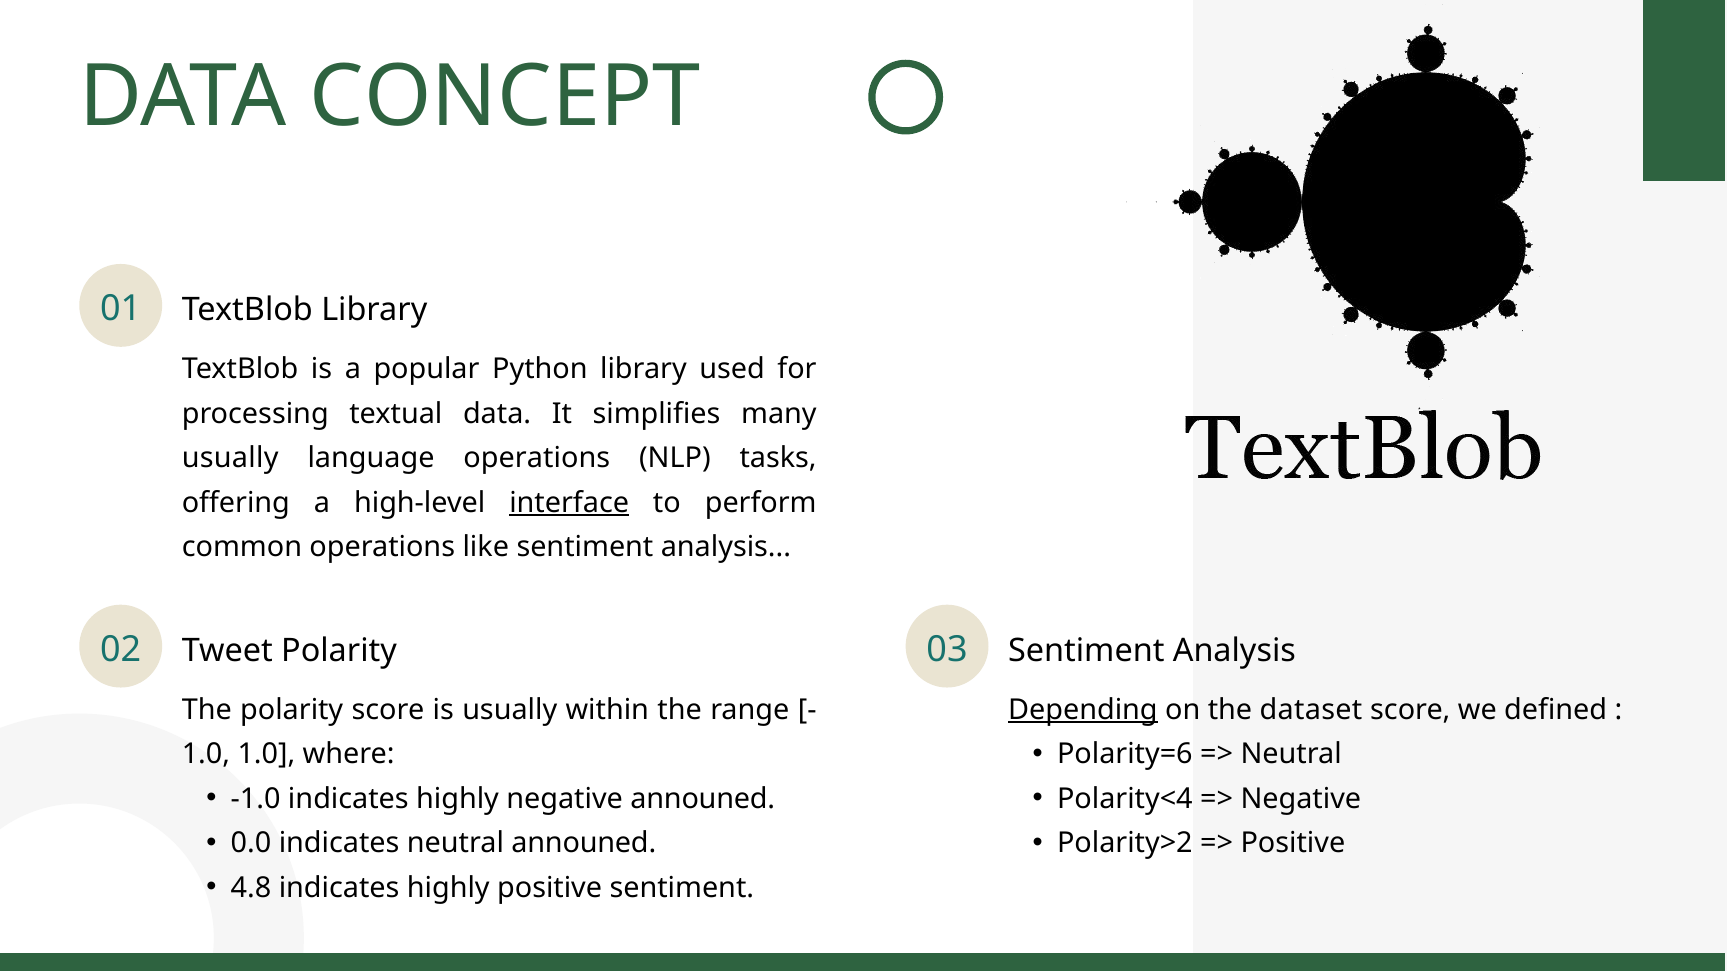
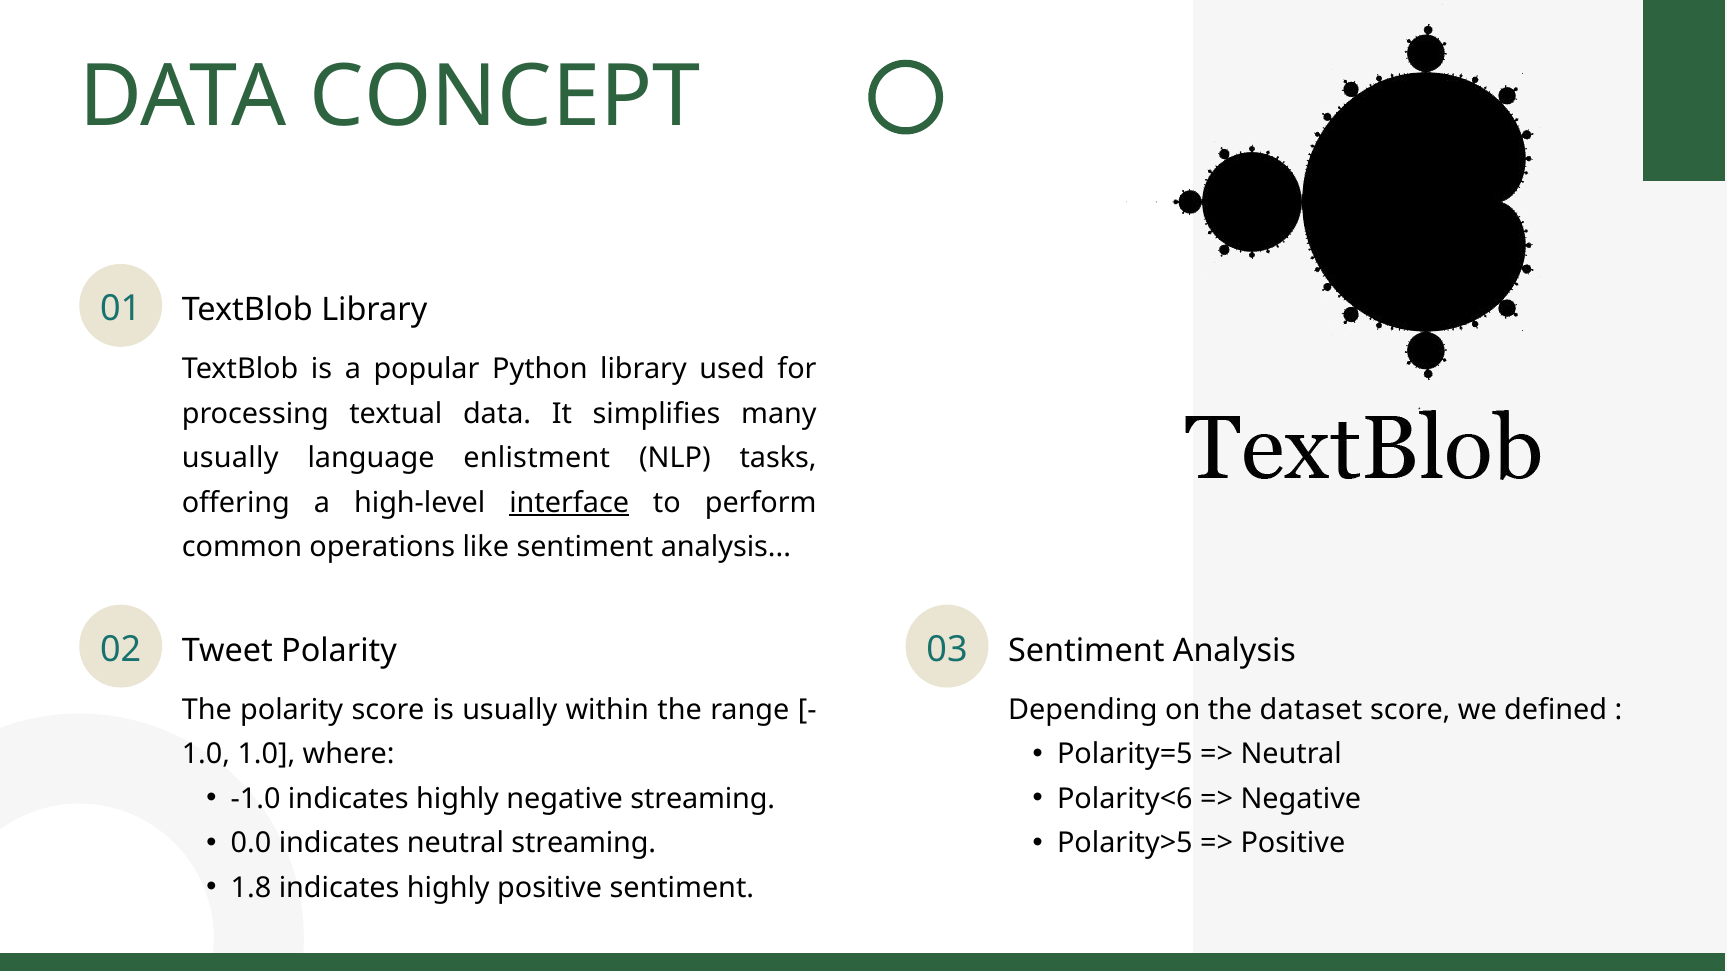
language operations: operations -> enlistment
Depending underline: present -> none
Polarity=6: Polarity=6 -> Polarity=5
negative announed: announed -> streaming
Polarity<4: Polarity<4 -> Polarity<6
neutral announed: announed -> streaming
Polarity>2: Polarity>2 -> Polarity>5
4.8: 4.8 -> 1.8
